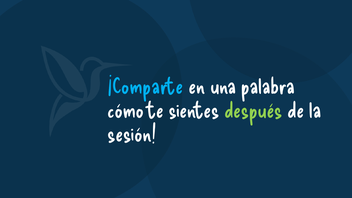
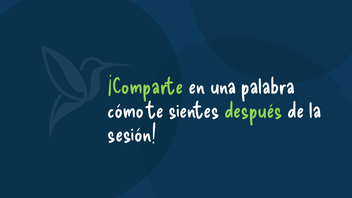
¡Comparte colour: light blue -> light green
